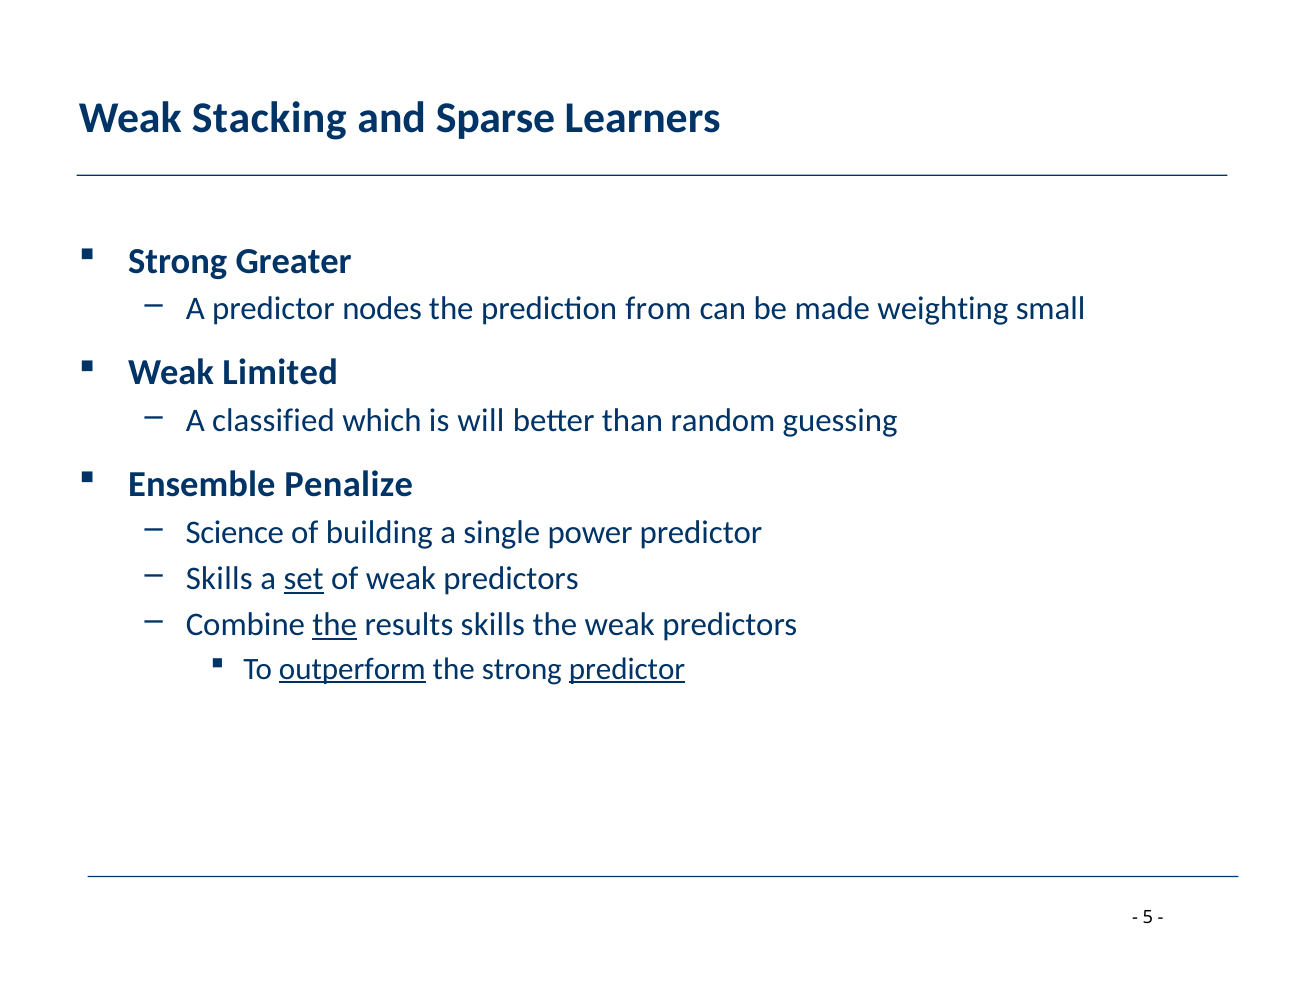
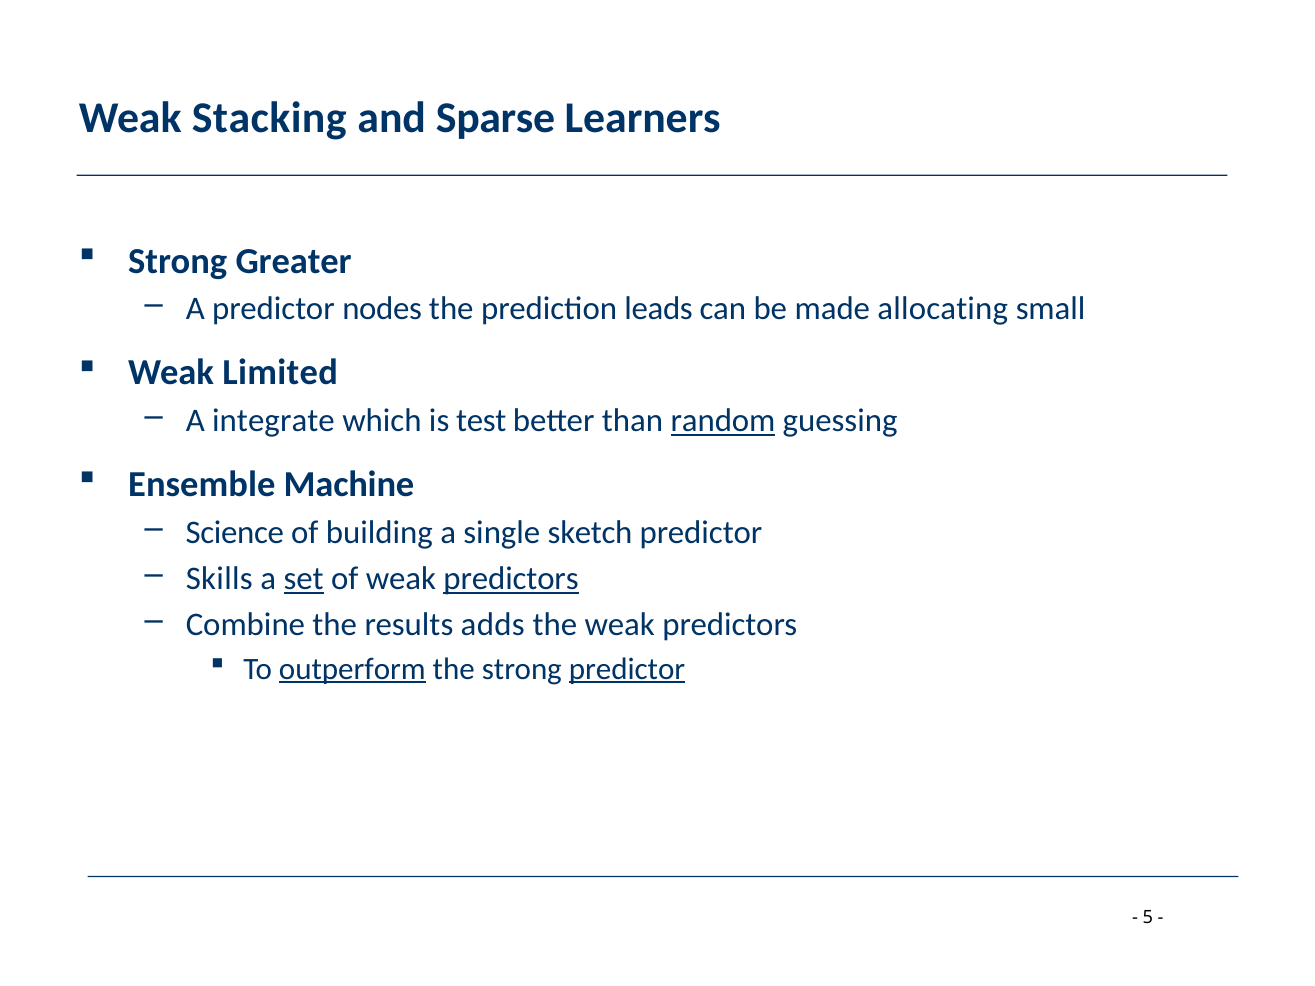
from: from -> leads
weighting: weighting -> allocating
classified: classified -> integrate
will: will -> test
random underline: none -> present
Penalize: Penalize -> Machine
power: power -> sketch
predictors at (511, 579) underline: none -> present
the at (335, 625) underline: present -> none
results skills: skills -> adds
